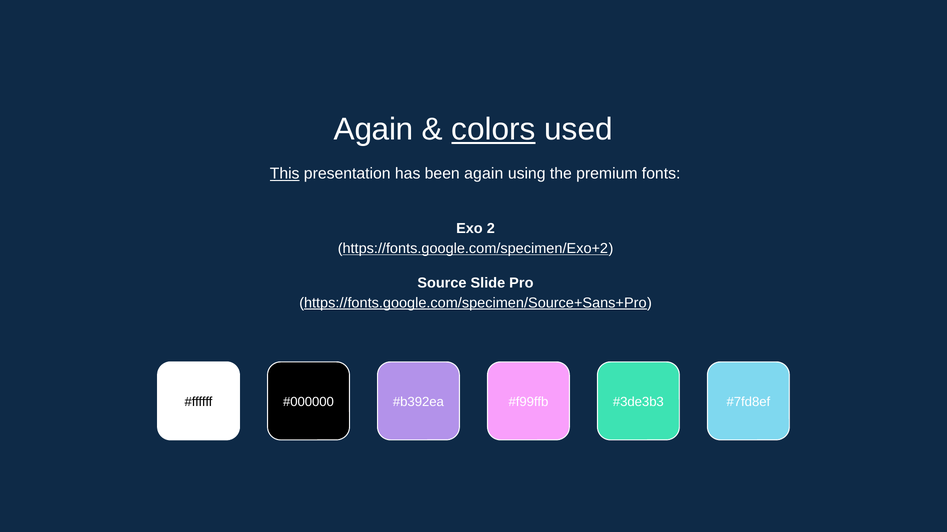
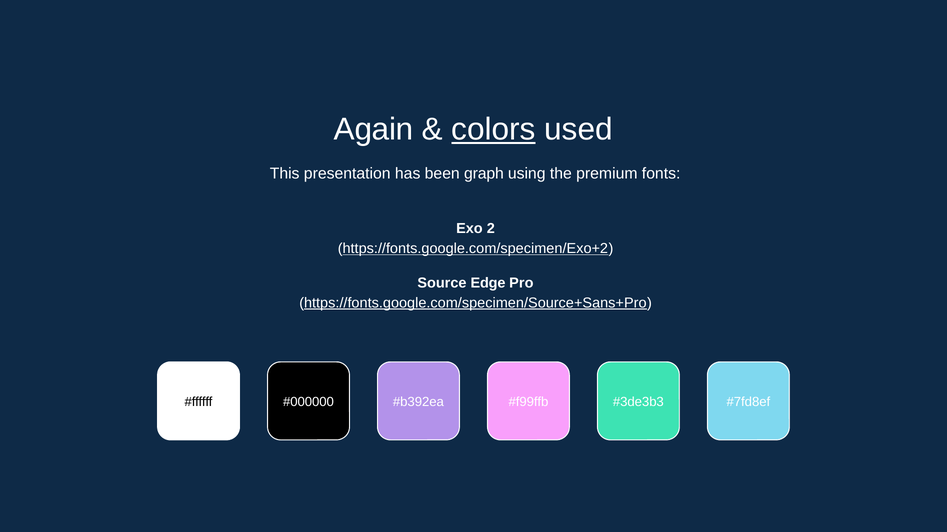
This underline: present -> none
been again: again -> graph
Slide: Slide -> Edge
